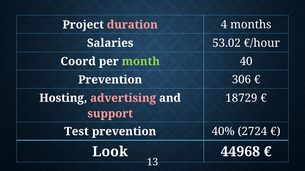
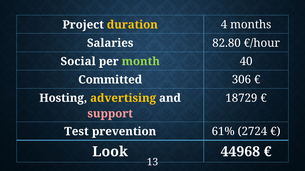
duration colour: pink -> yellow
53.02: 53.02 -> 82.80
Coord: Coord -> Social
Prevention at (110, 80): Prevention -> Committed
advertising colour: pink -> yellow
40%: 40% -> 61%
